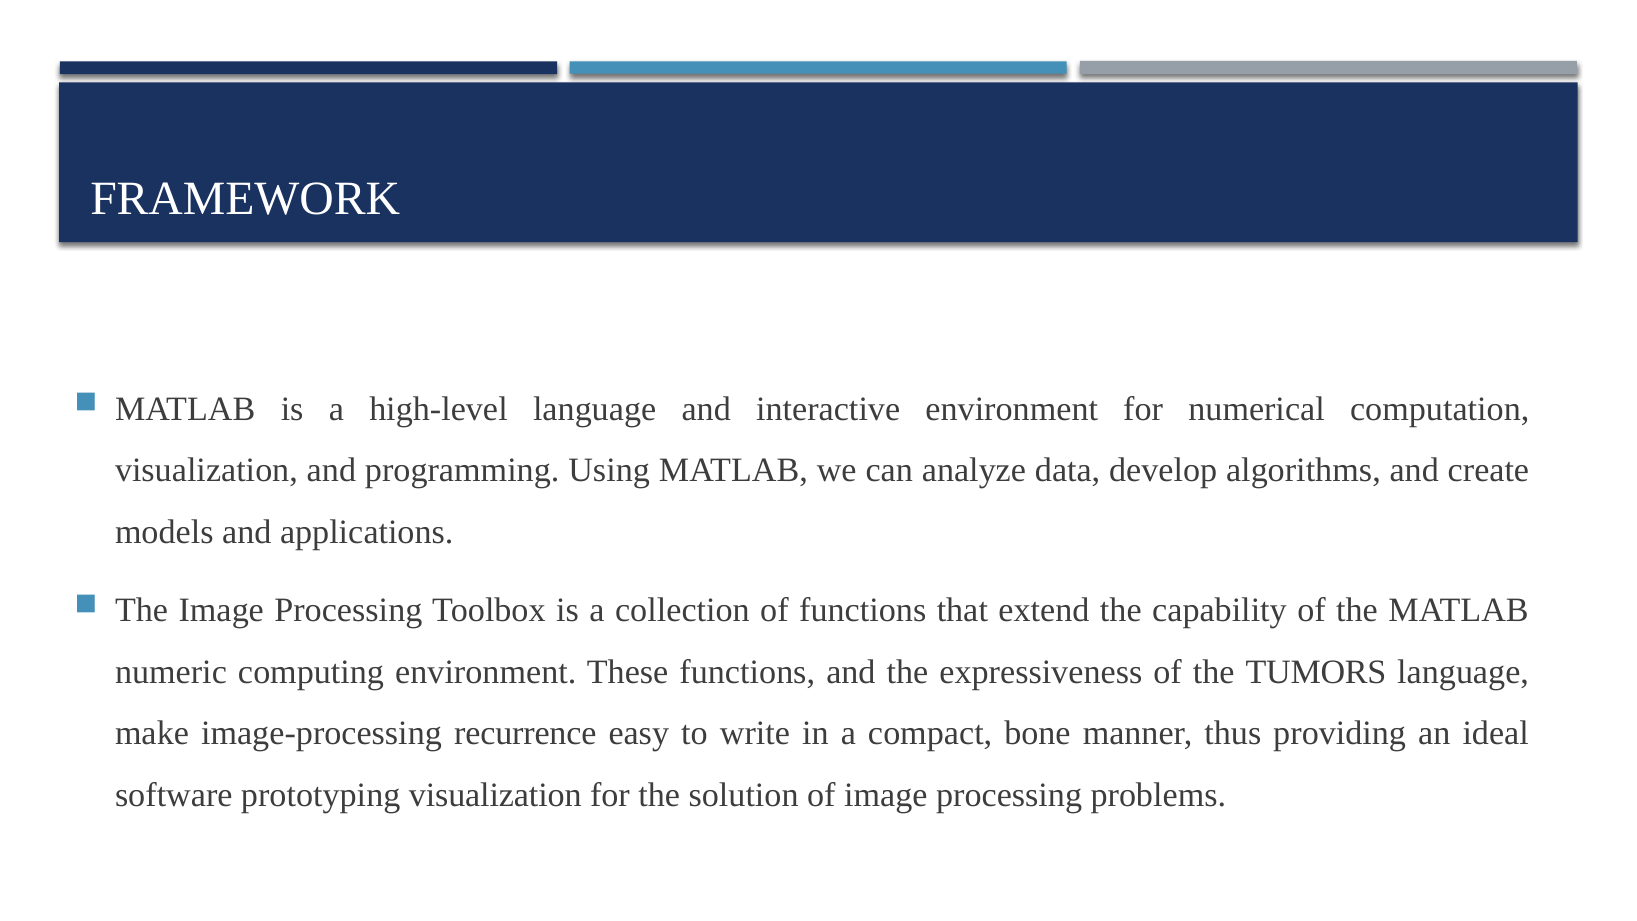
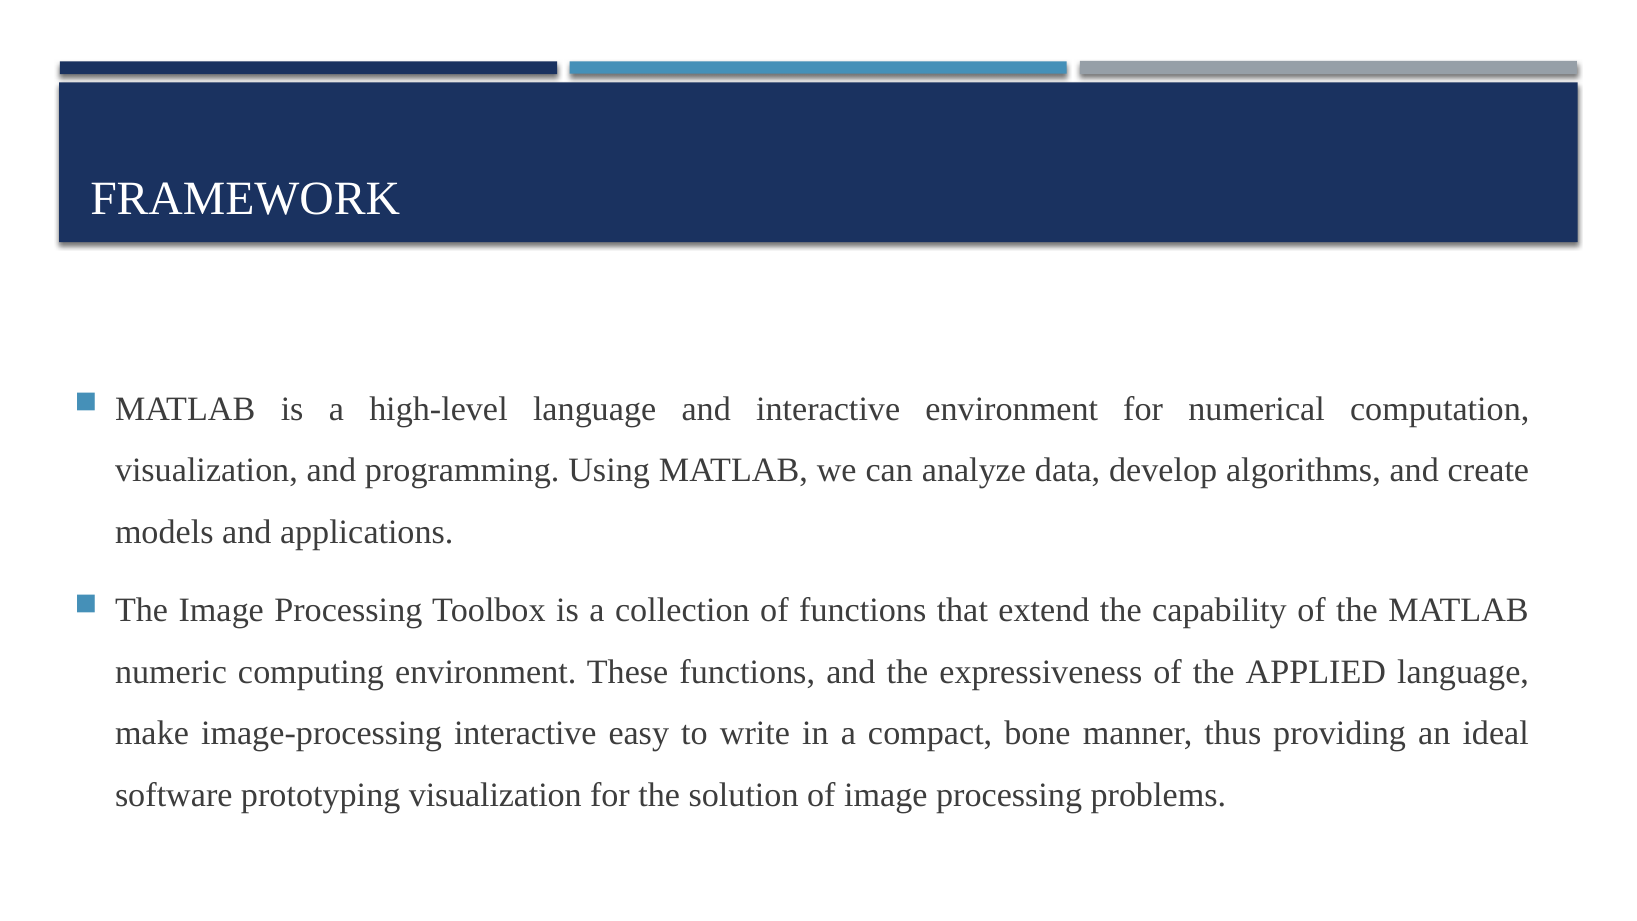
TUMORS: TUMORS -> APPLIED
image-processing recurrence: recurrence -> interactive
